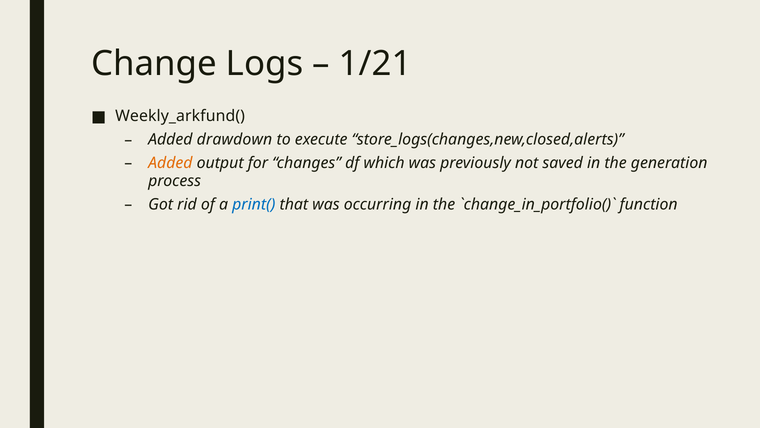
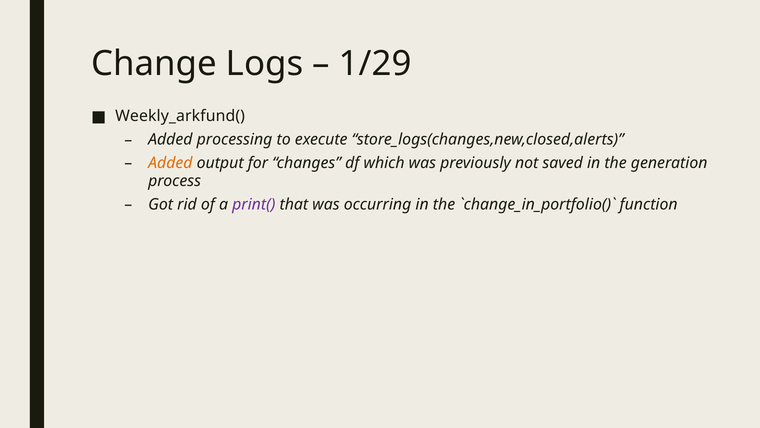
1/21: 1/21 -> 1/29
drawdown: drawdown -> processing
print( colour: blue -> purple
